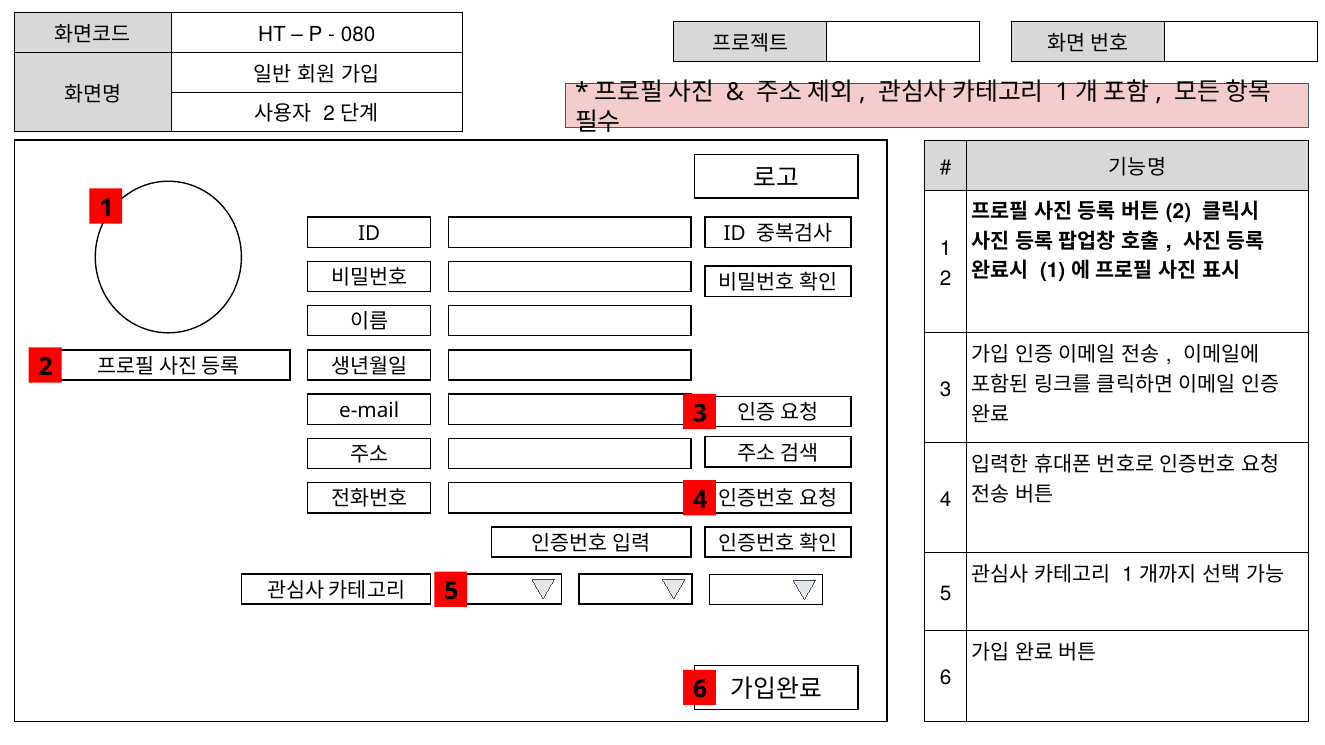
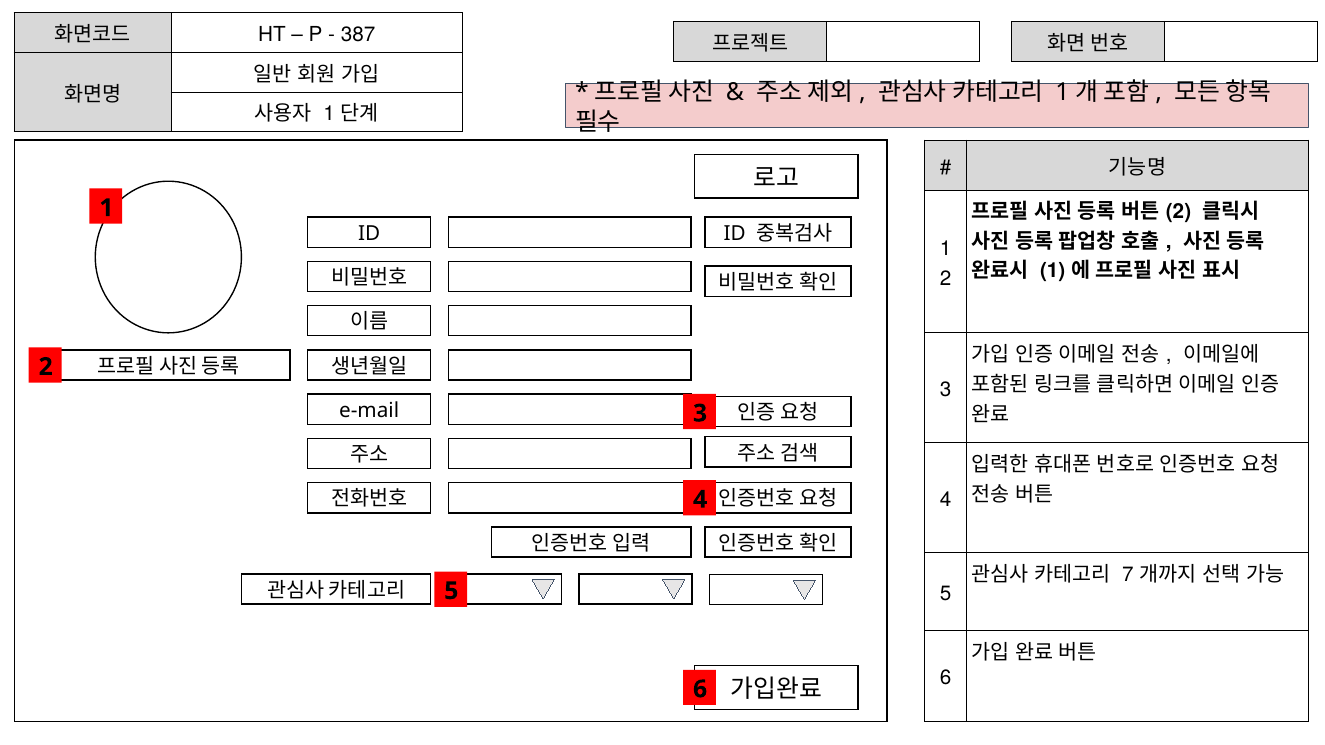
080: 080 -> 387
2 at (329, 114): 2 -> 1
1 at (1128, 575): 1 -> 7
